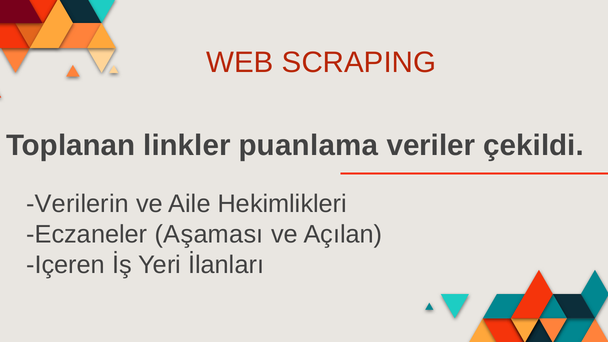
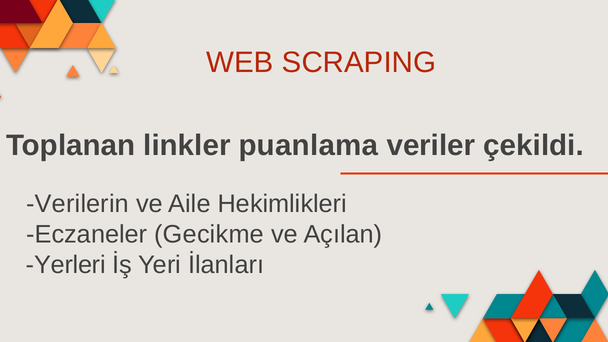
Aşaması: Aşaması -> Gecikme
Içeren: Içeren -> Yerleri
